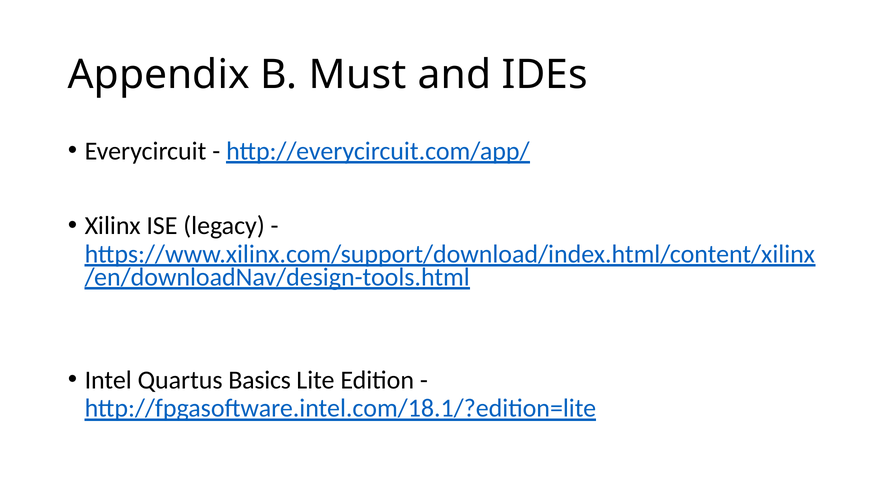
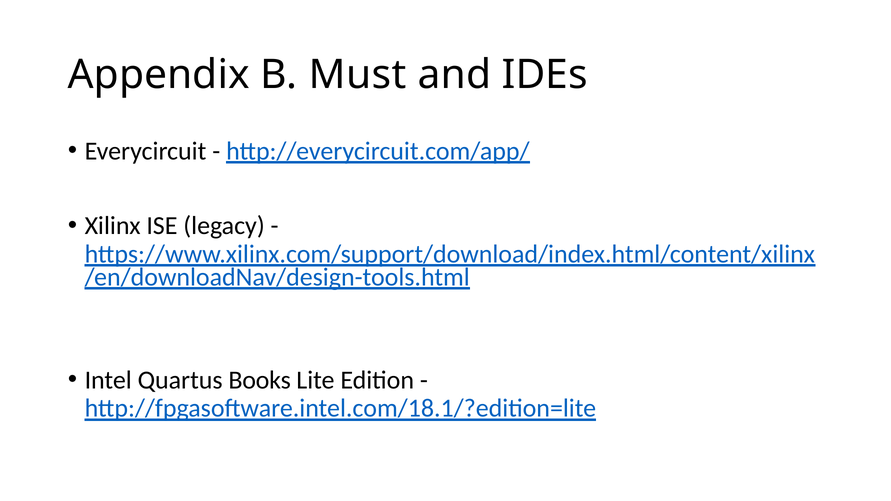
Basics: Basics -> Books
